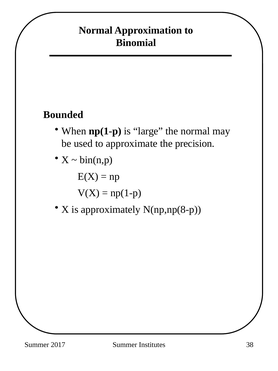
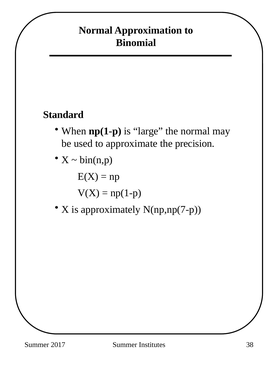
Bounded: Bounded -> Standard
N(np,np(8-p: N(np,np(8-p -> N(np,np(7-p
